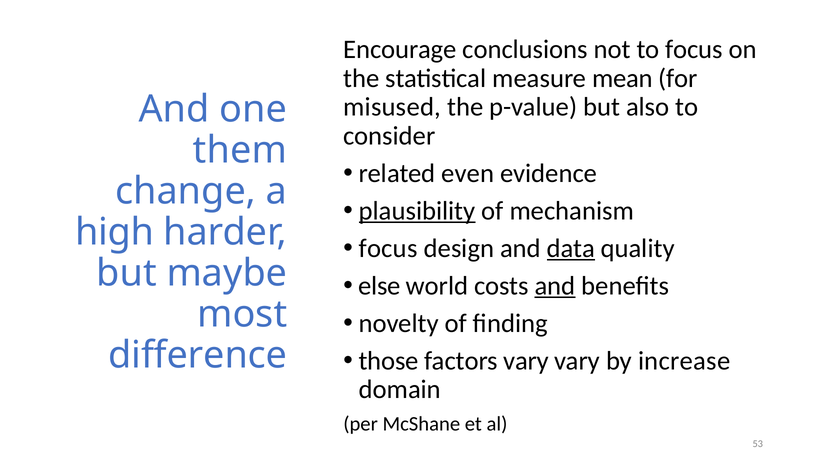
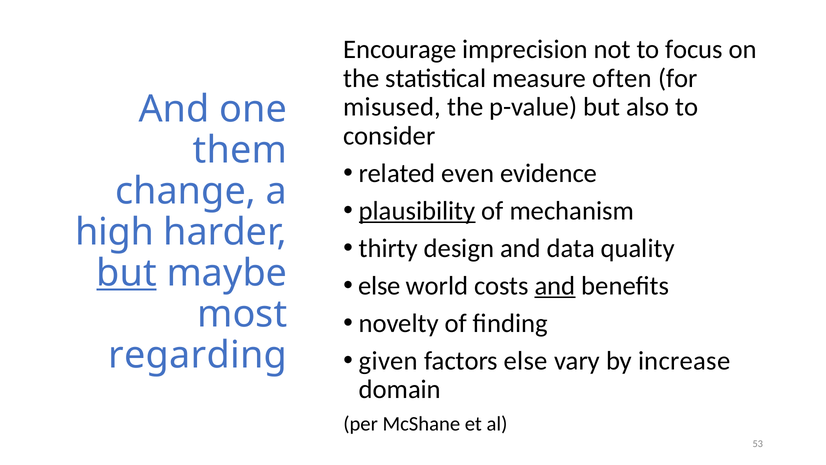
conclusions: conclusions -> imprecision
mean: mean -> often
focus at (388, 248): focus -> thirty
data underline: present -> none
but at (127, 273) underline: none -> present
difference: difference -> regarding
those: those -> given
factors vary: vary -> else
